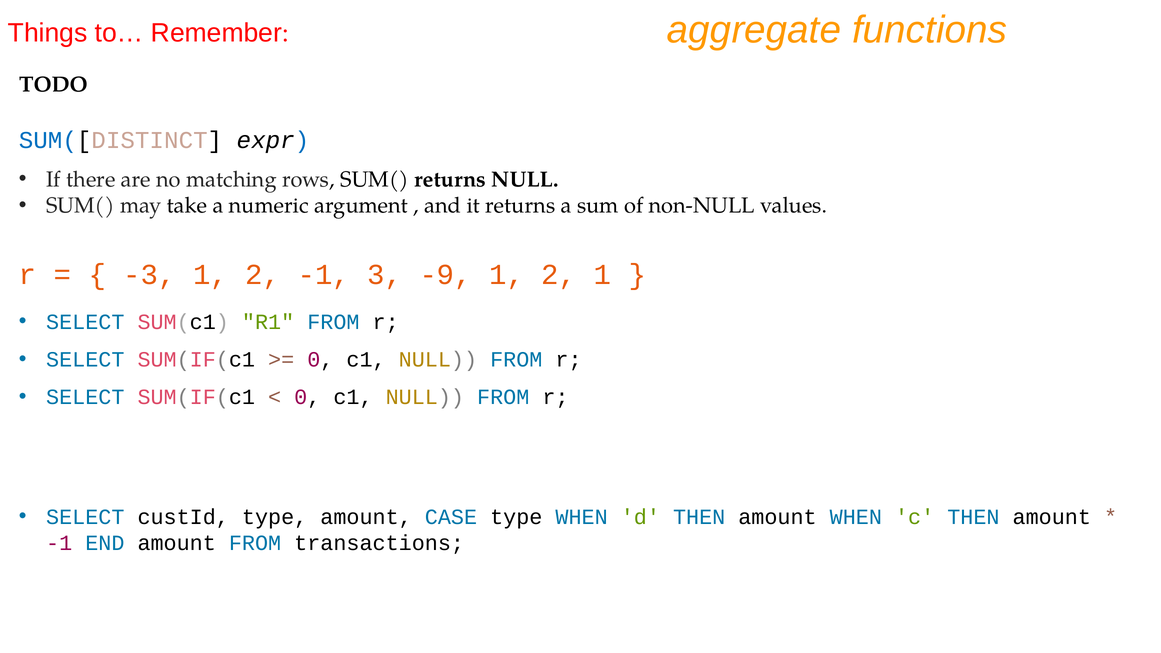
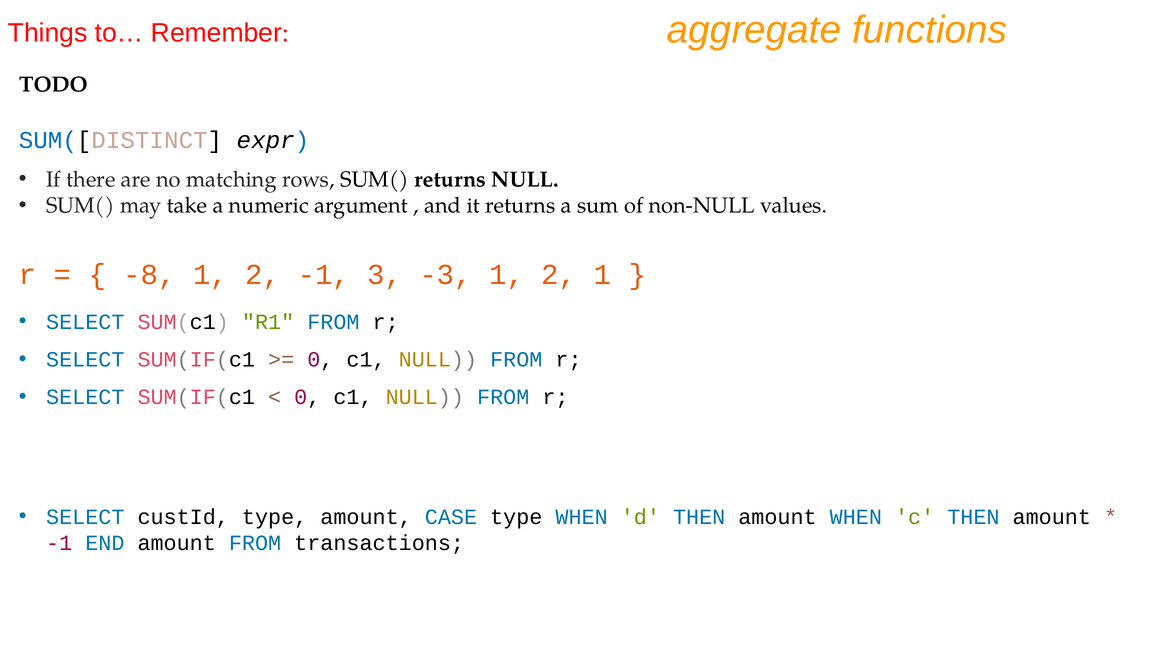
-3: -3 -> -8
-9: -9 -> -3
